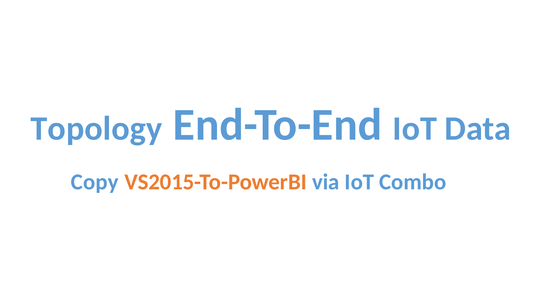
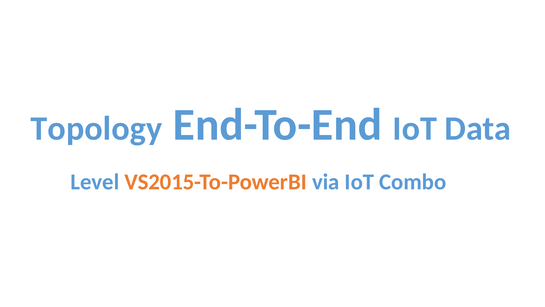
Copy: Copy -> Level
